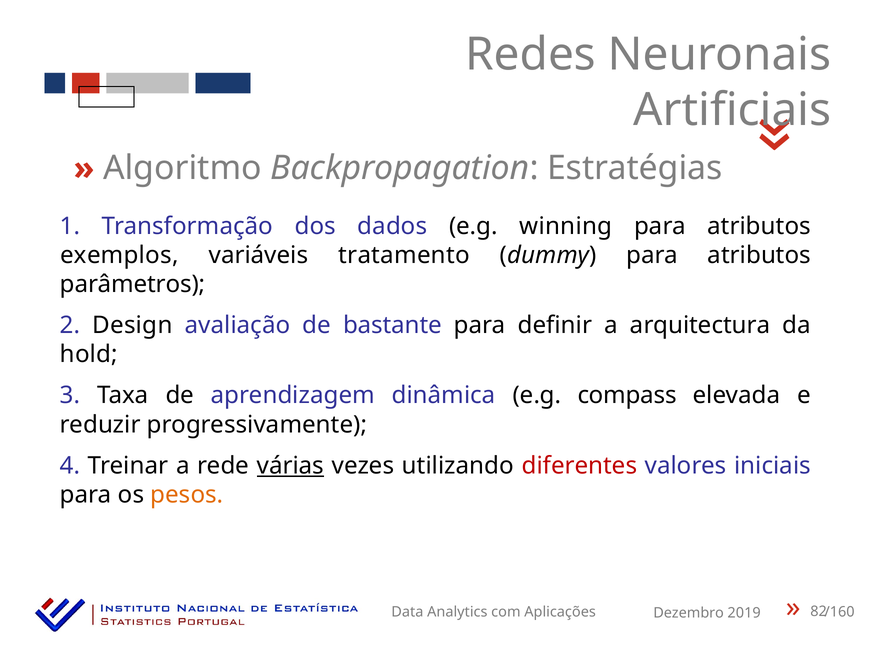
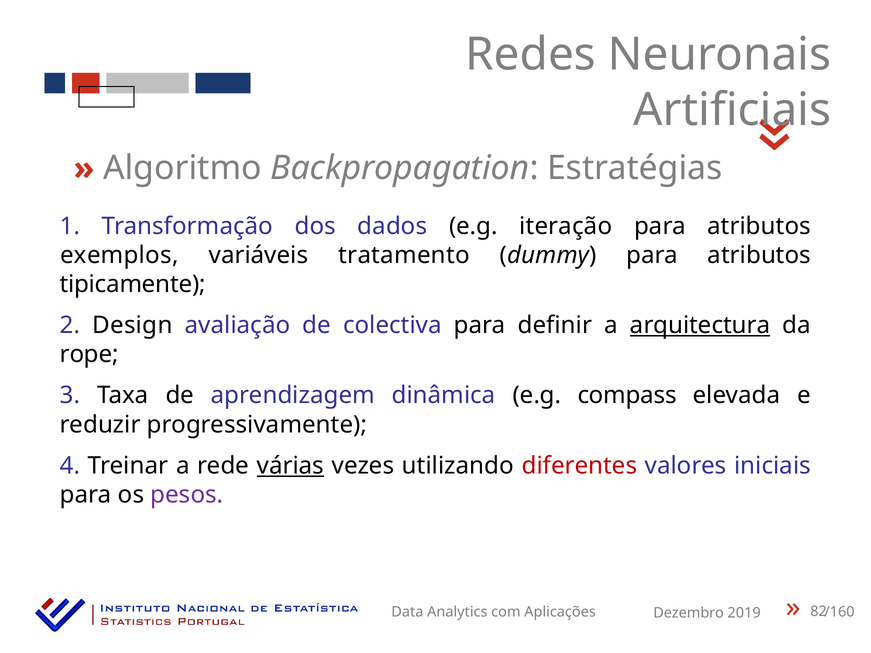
winning: winning -> iteração
parâmetros: parâmetros -> tipicamente
bastante: bastante -> colectiva
arquitectura underline: none -> present
hold: hold -> rope
pesos colour: orange -> purple
